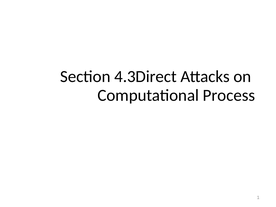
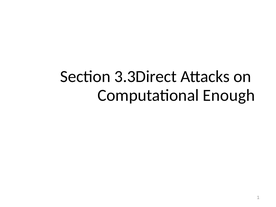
4.3Direct: 4.3Direct -> 3.3Direct
Process: Process -> Enough
